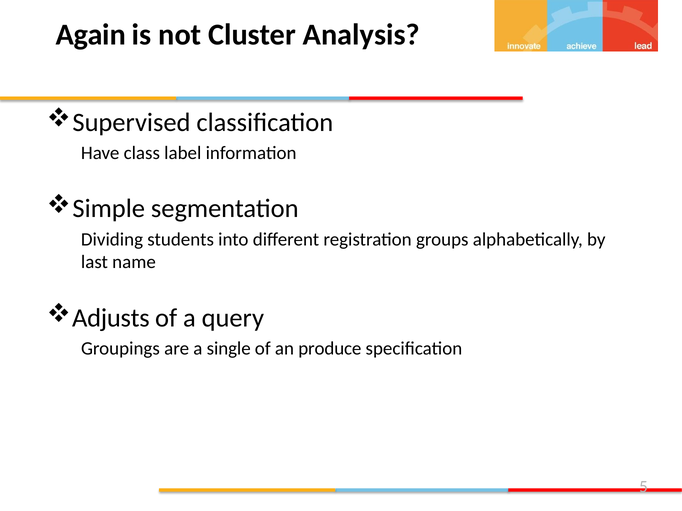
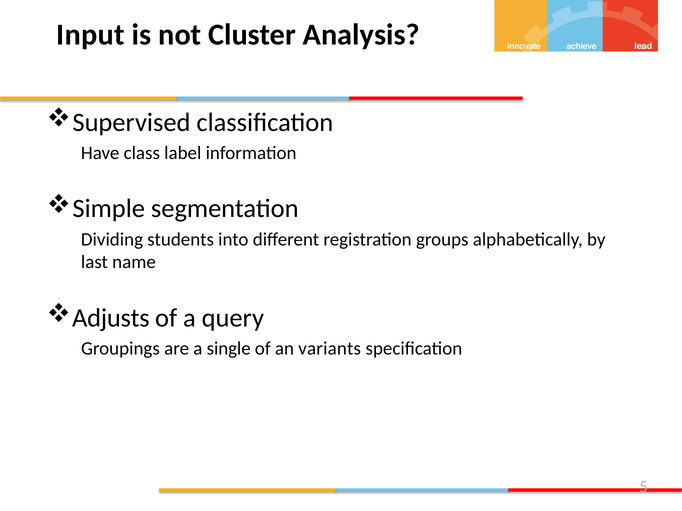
Again: Again -> Input
produce: produce -> variants
